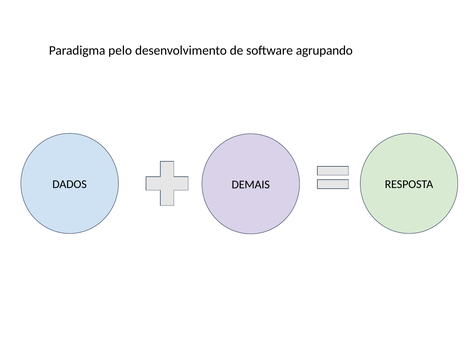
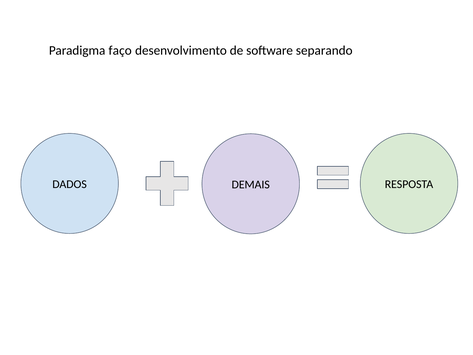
pelo: pelo -> faço
agrupando: agrupando -> separando
